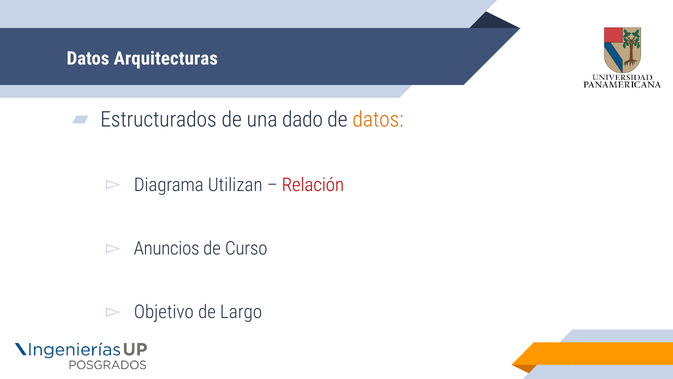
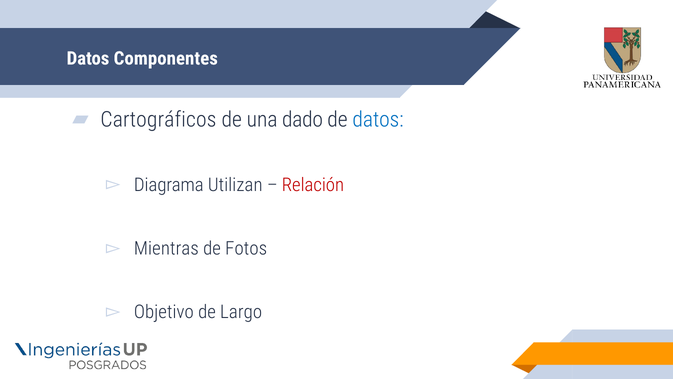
Arquitecturas: Arquitecturas -> Componentes
Estructurados: Estructurados -> Cartográficos
datos at (378, 120) colour: orange -> blue
Anuncios: Anuncios -> Mientras
Curso: Curso -> Fotos
